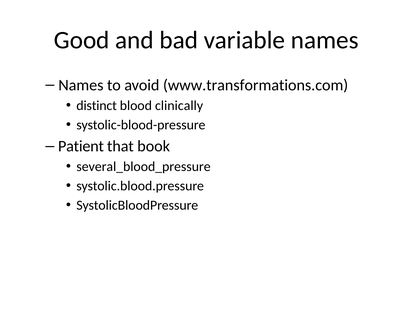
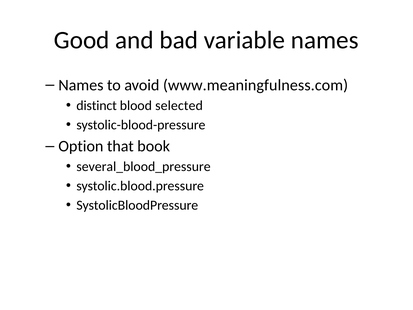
www.transformations.com: www.transformations.com -> www.meaningfulness.com
clinically: clinically -> selected
Patient: Patient -> Option
